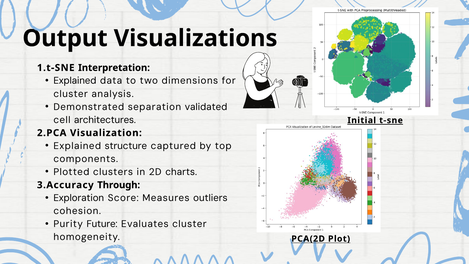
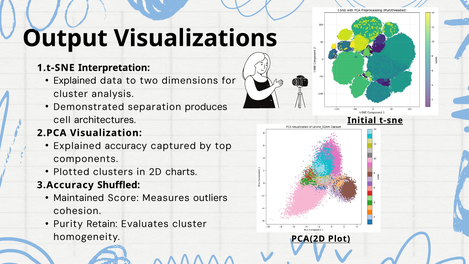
validated: validated -> produces
structure: structure -> accuracy
Through: Through -> Shuffled
Exploration: Exploration -> Maintained
Future: Future -> Retain
